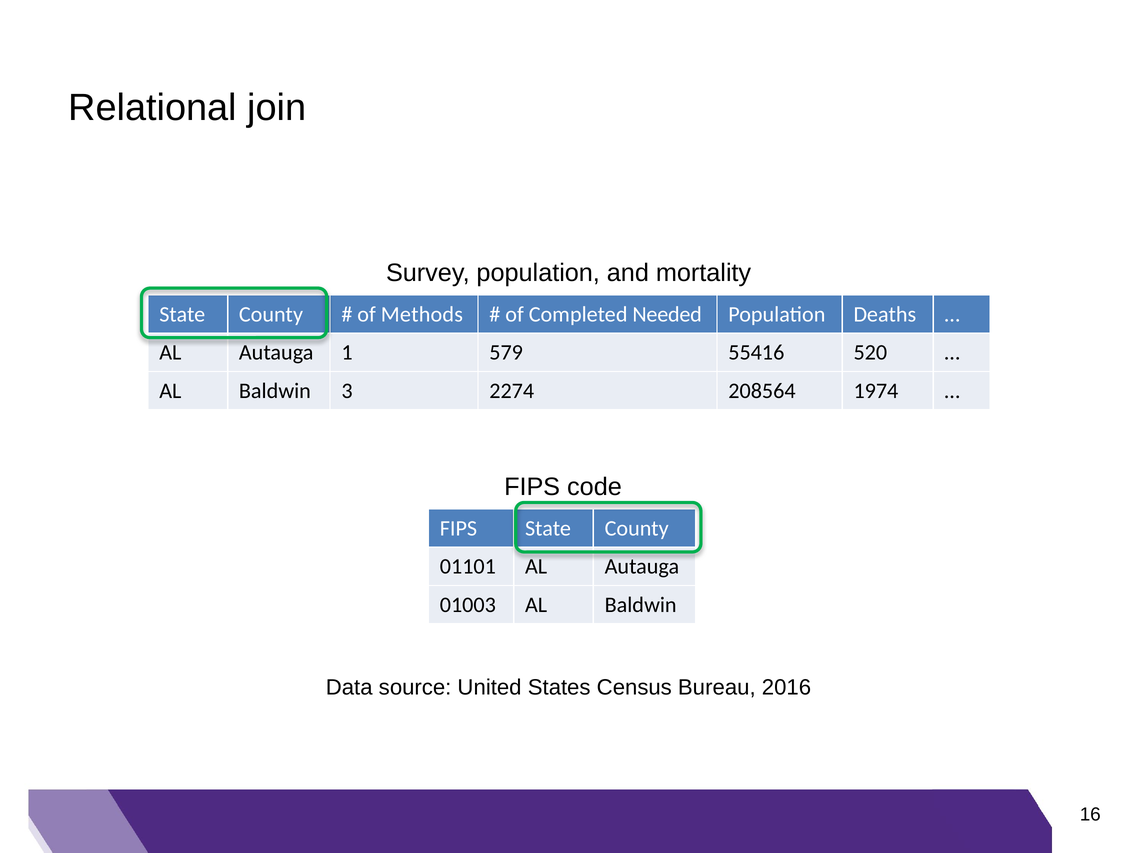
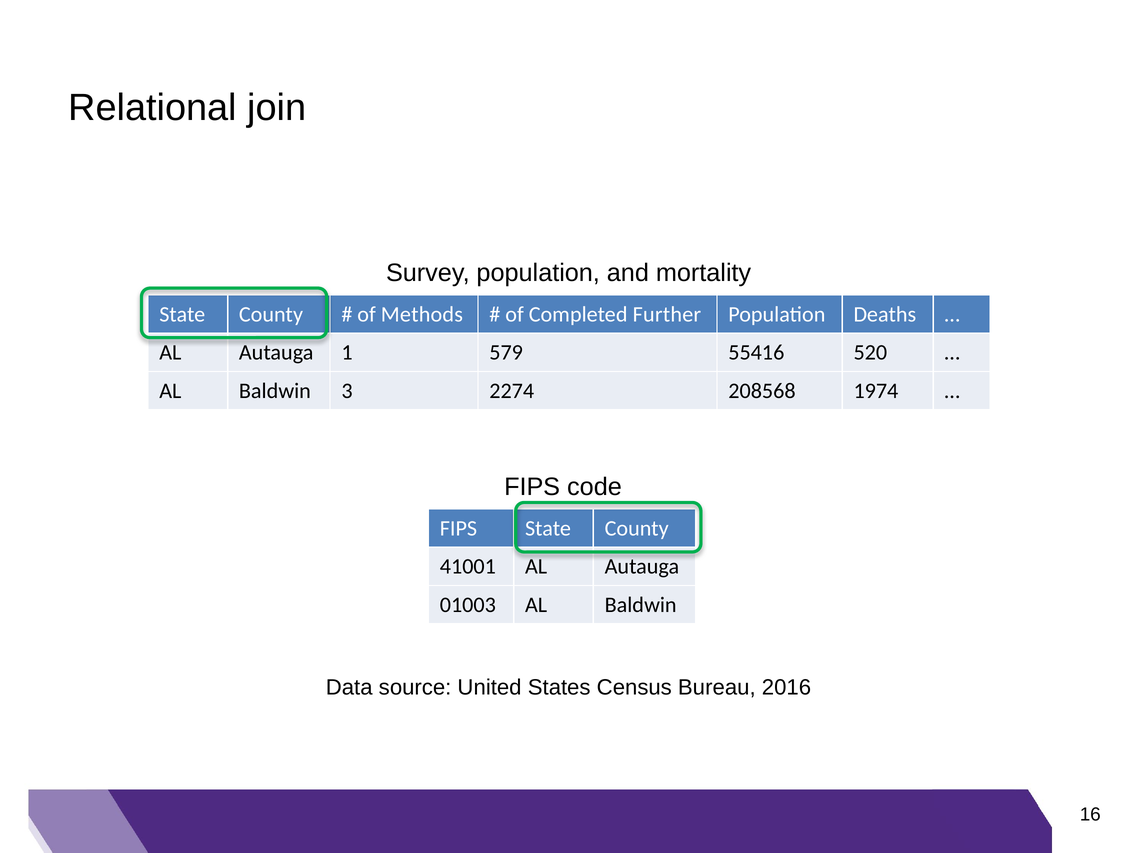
Needed: Needed -> Further
208564: 208564 -> 208568
01101: 01101 -> 41001
